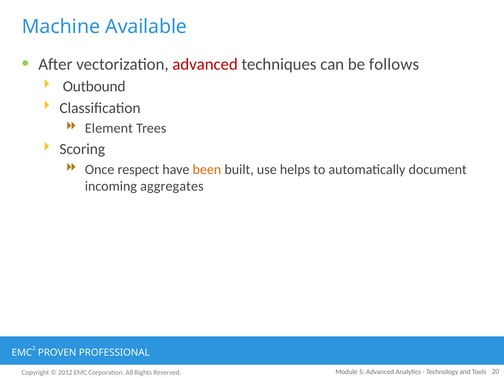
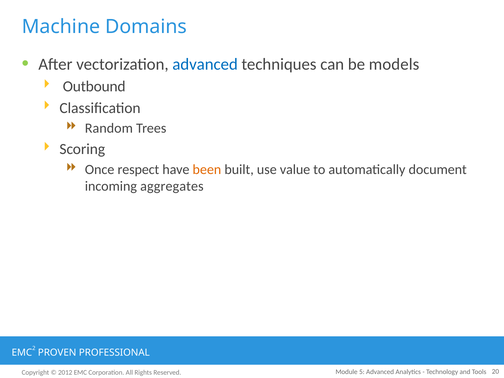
Available: Available -> Domains
advanced at (205, 64) colour: red -> blue
follows: follows -> models
Element: Element -> Random
helps: helps -> value
